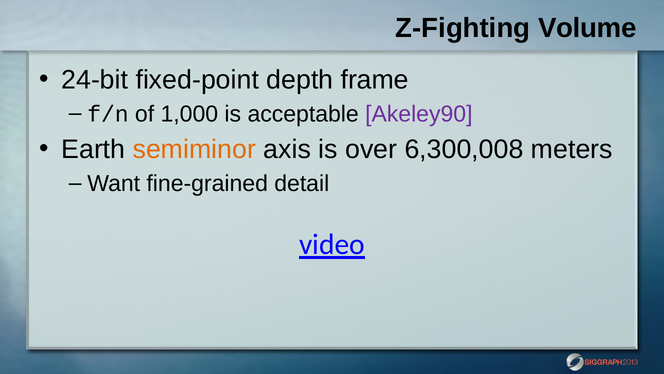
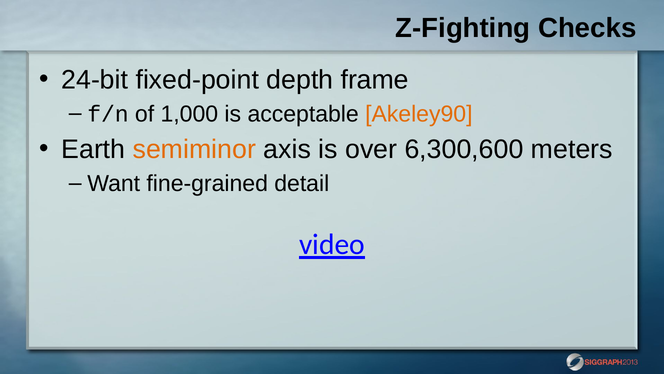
Volume: Volume -> Checks
Akeley90 colour: purple -> orange
6,300,008: 6,300,008 -> 6,300,600
